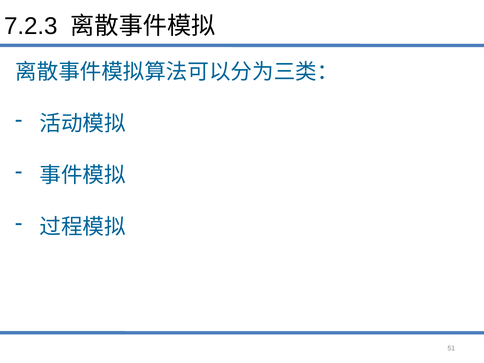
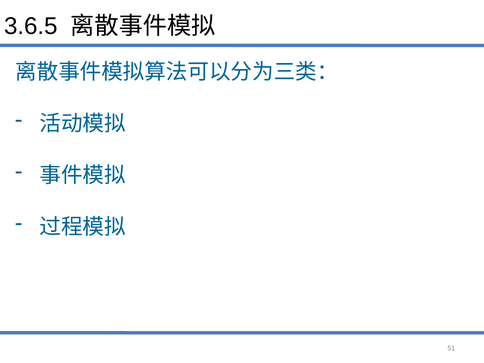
7.2.3: 7.2.3 -> 3.6.5
